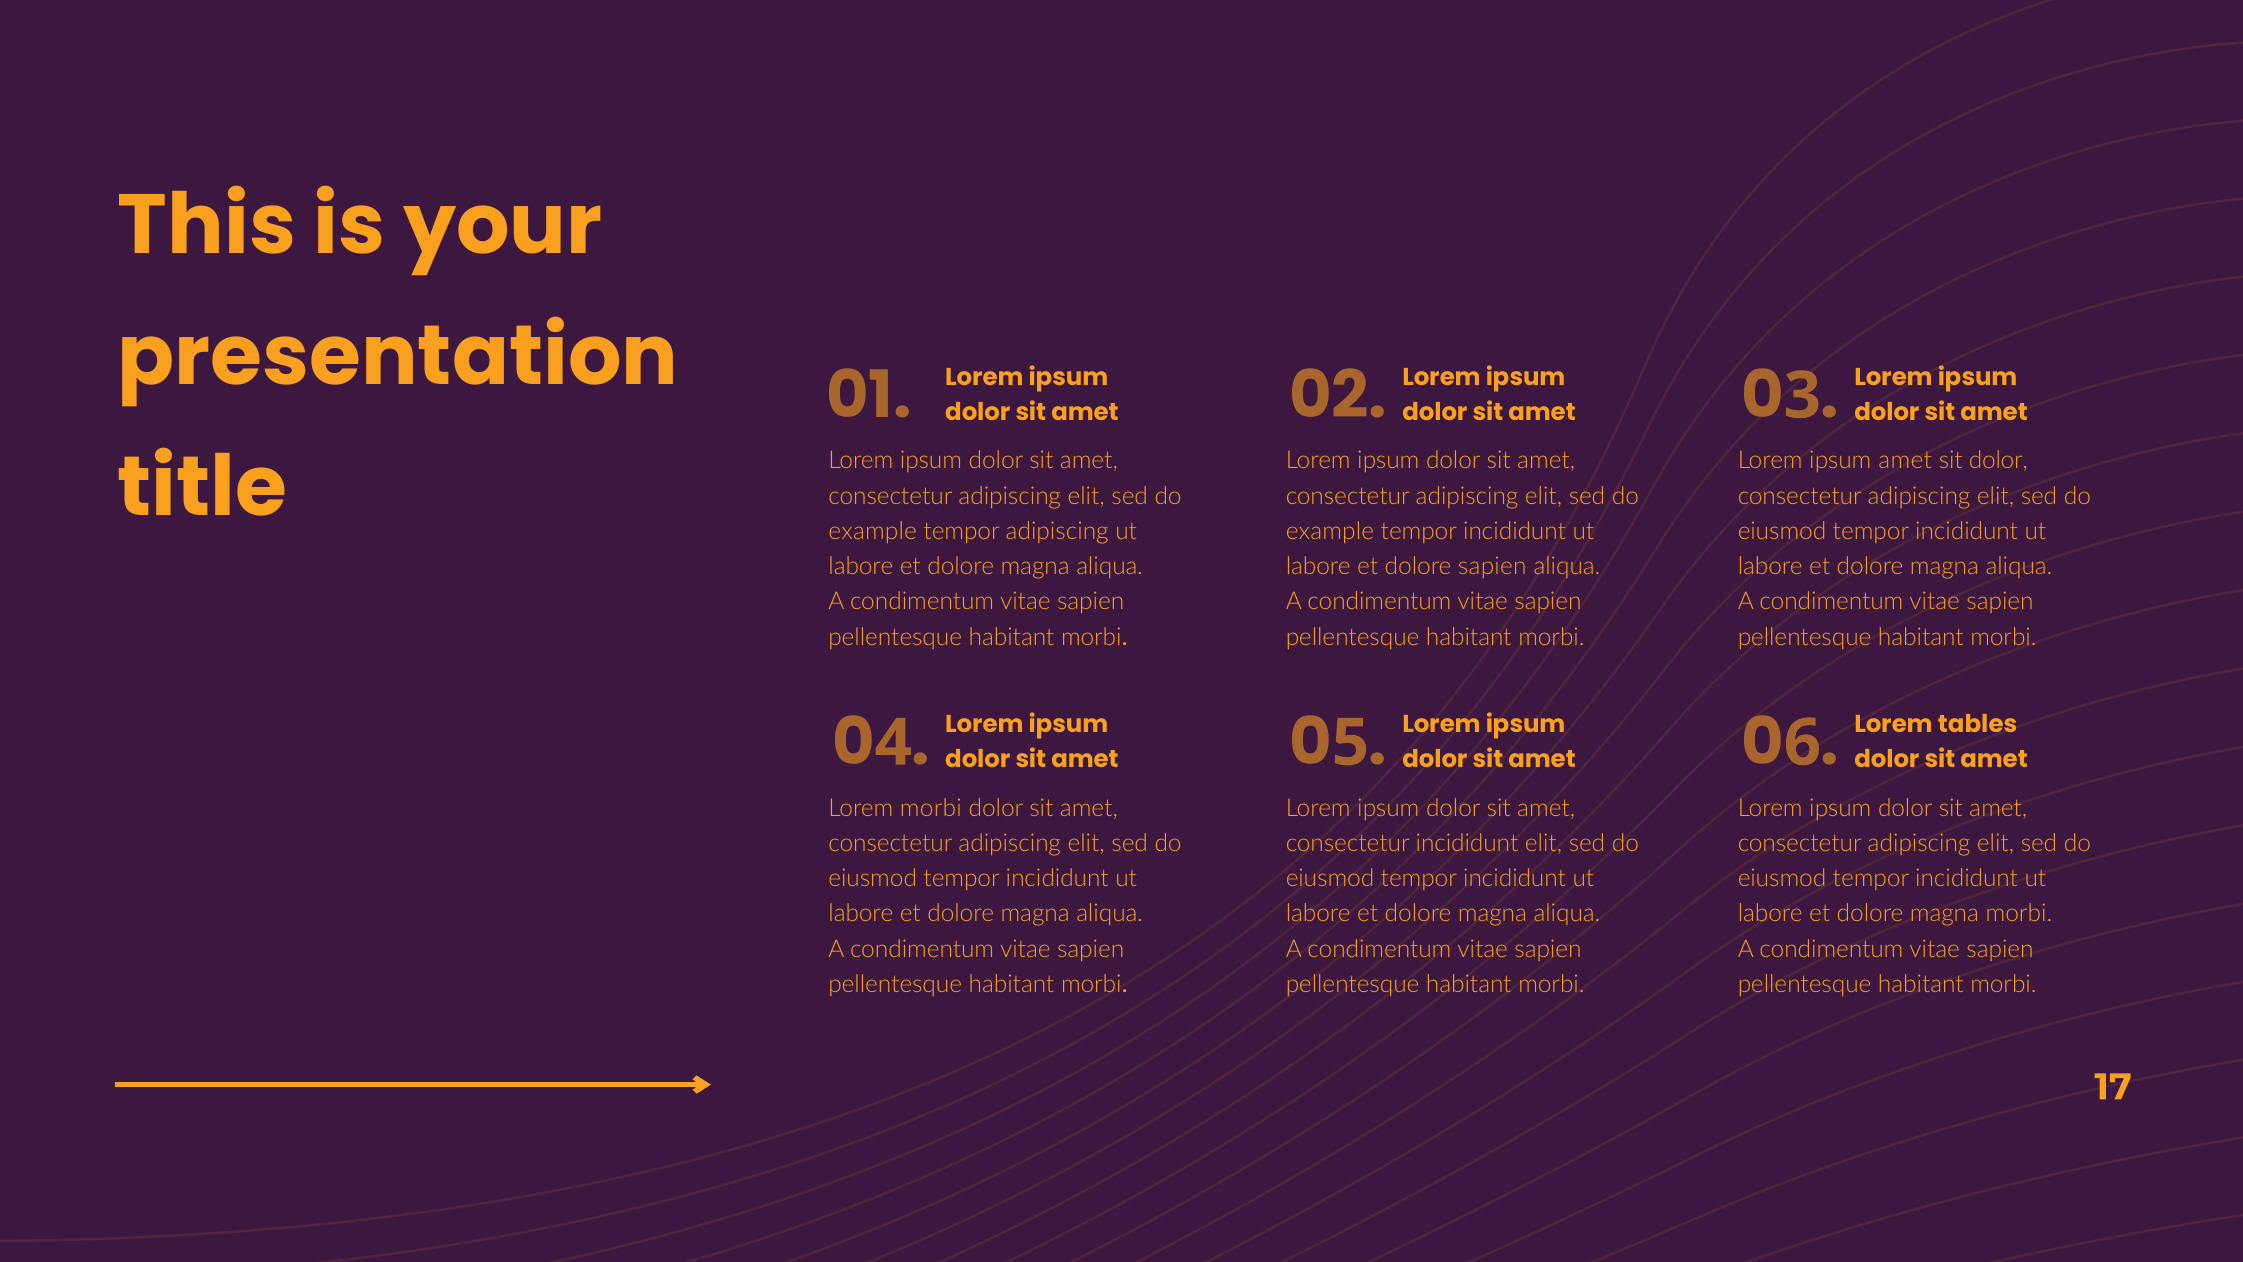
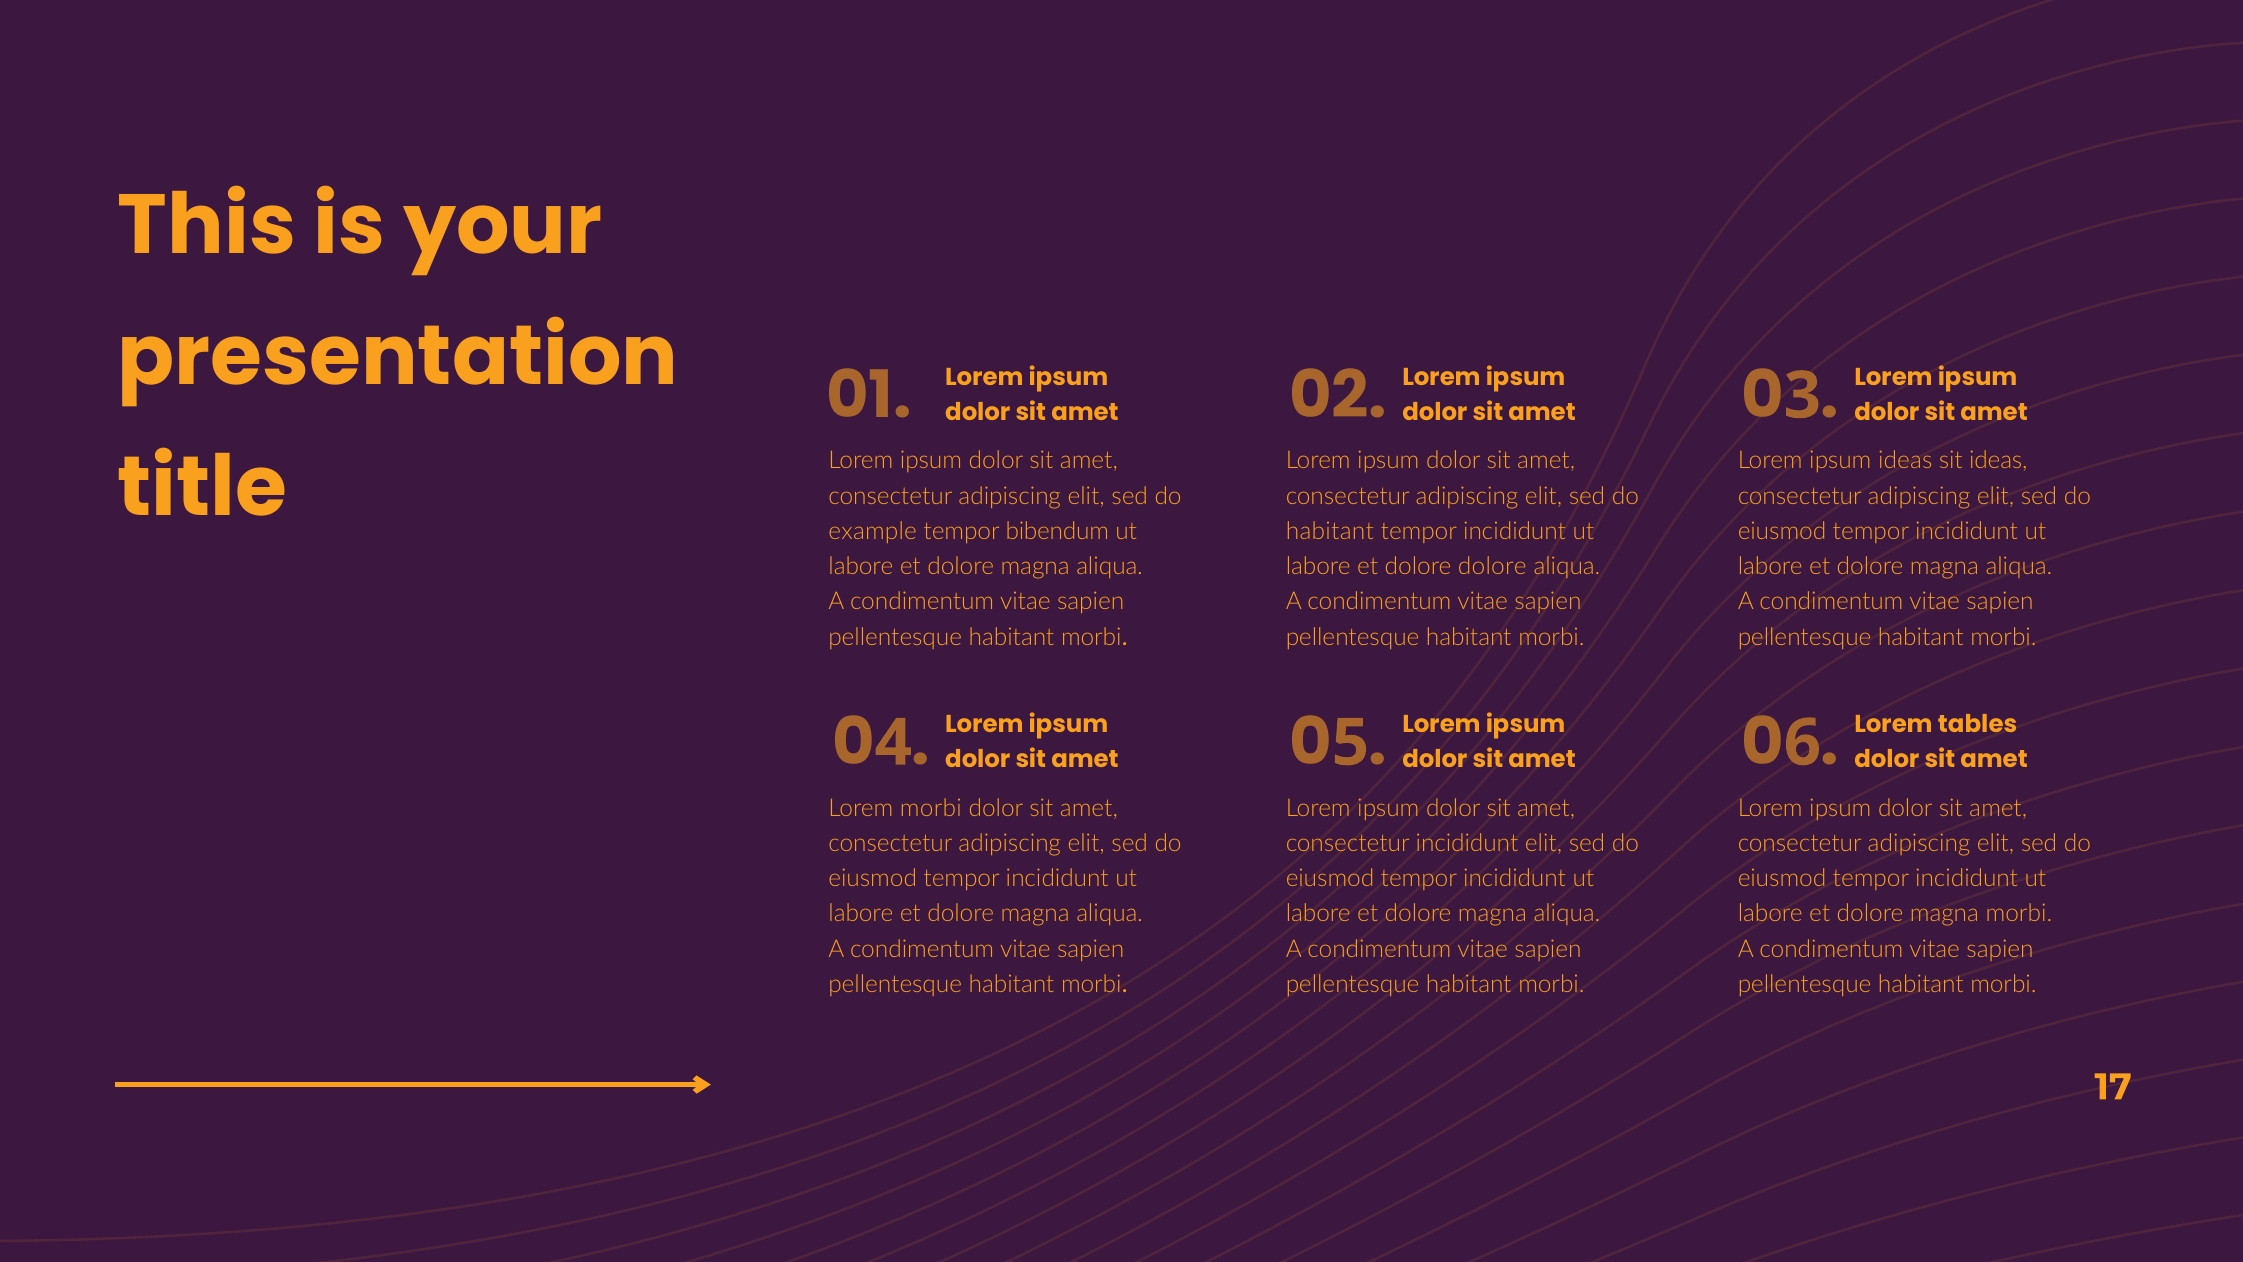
ipsum amet: amet -> ideas
sit dolor: dolor -> ideas
tempor adipiscing: adipiscing -> bibendum
example at (1330, 531): example -> habitant
dolore sapien: sapien -> dolore
